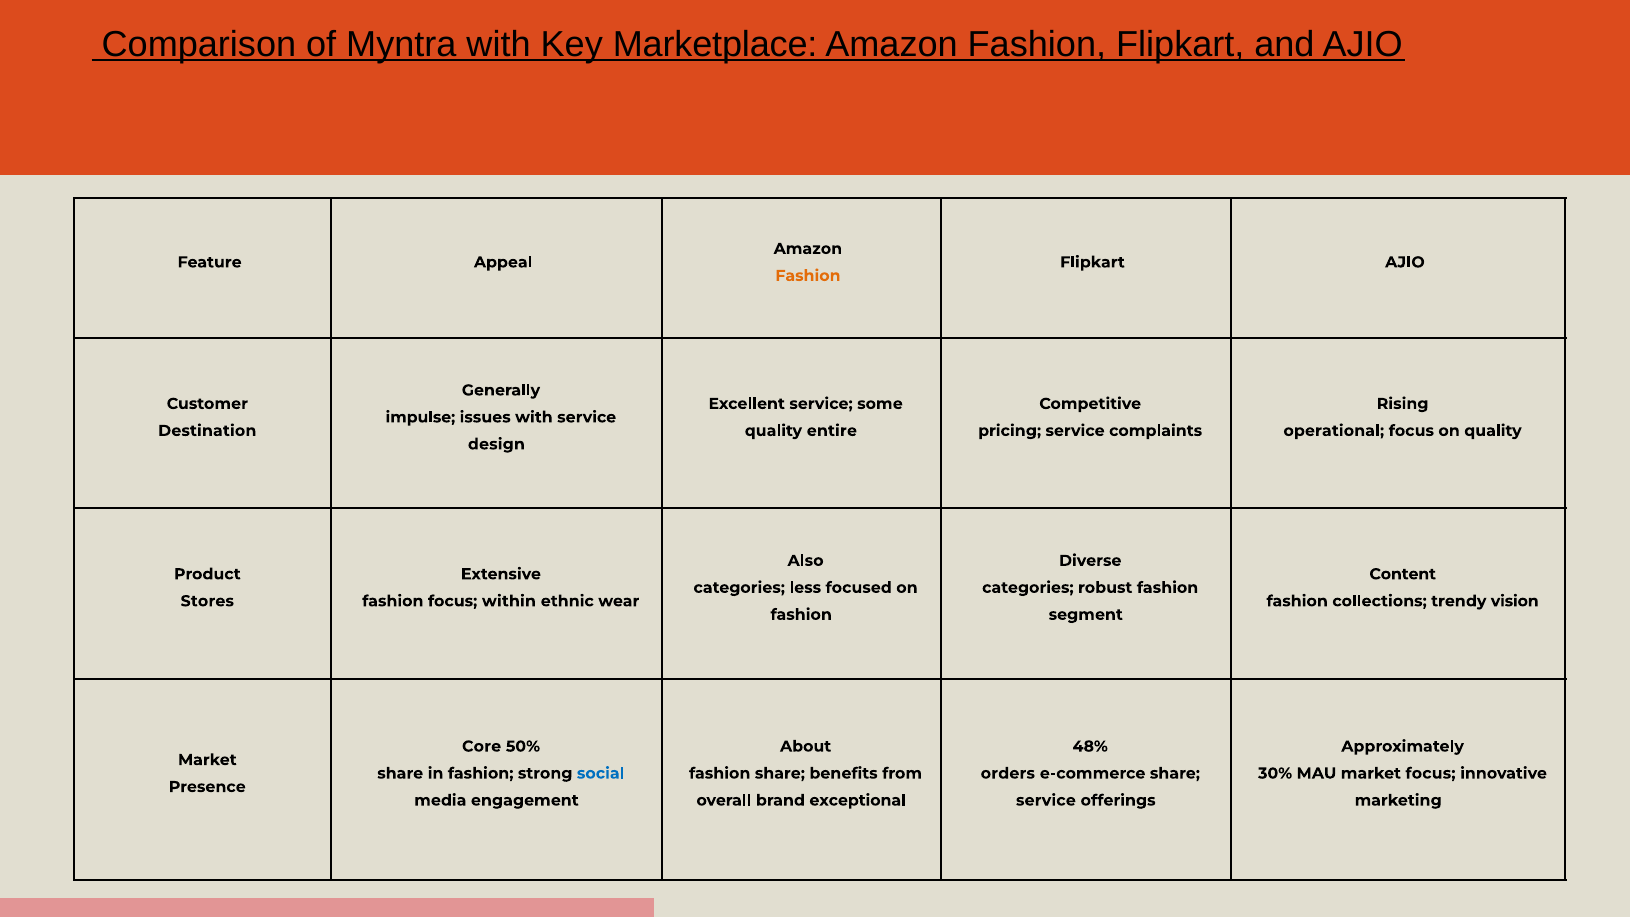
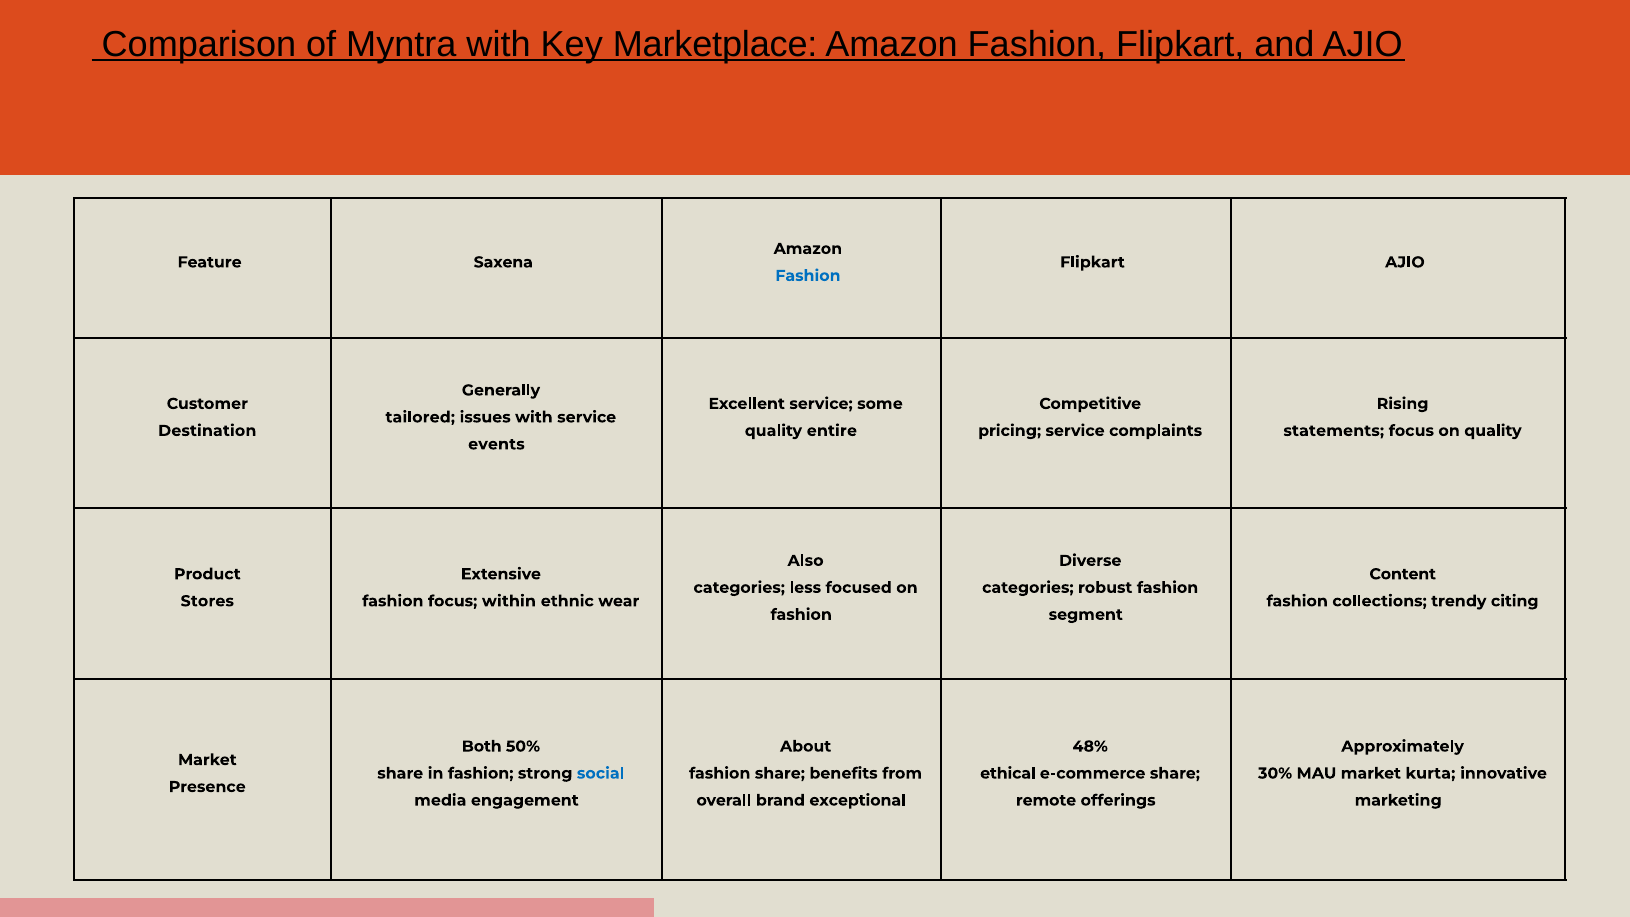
Appeal: Appeal -> Saxena
Fashion at (808, 276) colour: orange -> blue
impulse: impulse -> tailored
operational: operational -> statements
design: design -> events
vision: vision -> citing
Core: Core -> Both
orders: orders -> ethical
market focus: focus -> kurta
service at (1046, 800): service -> remote
